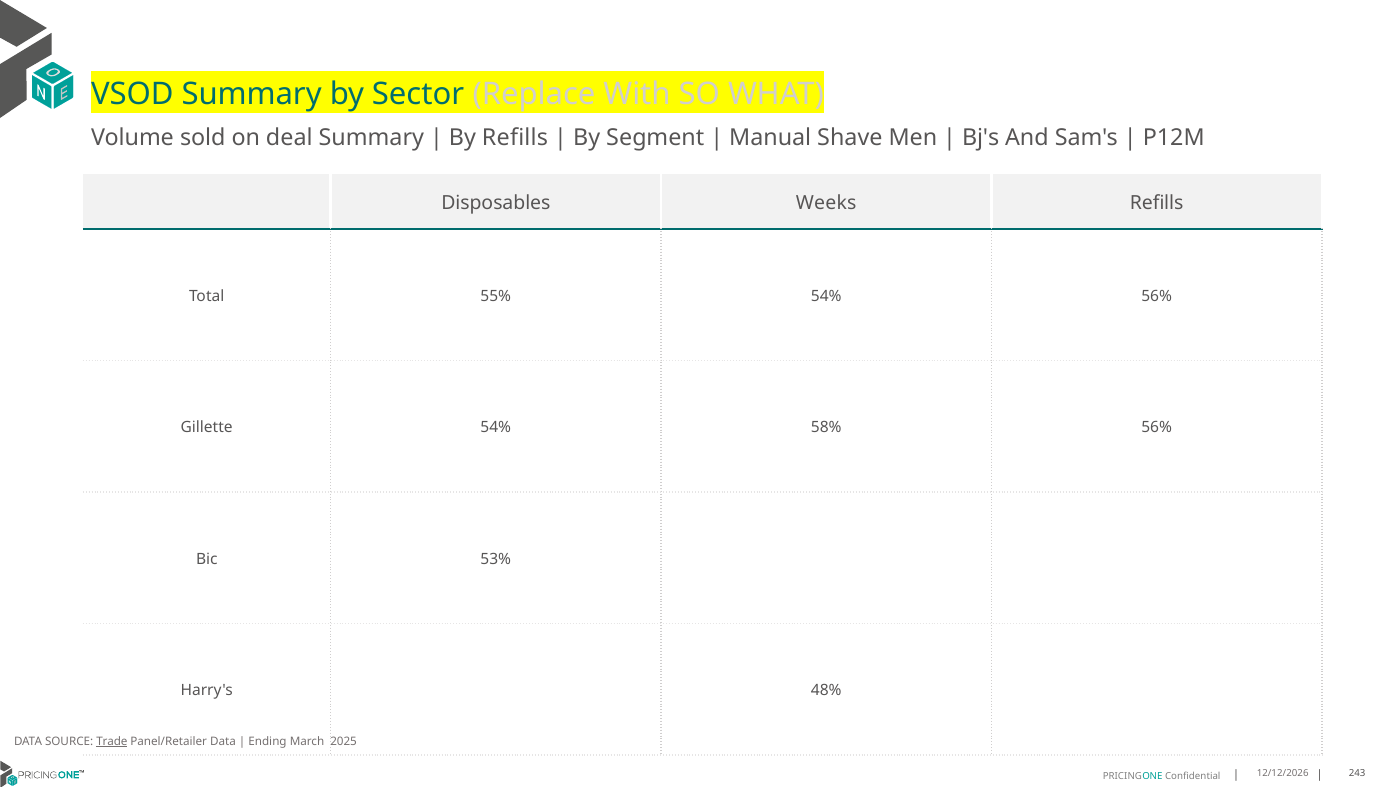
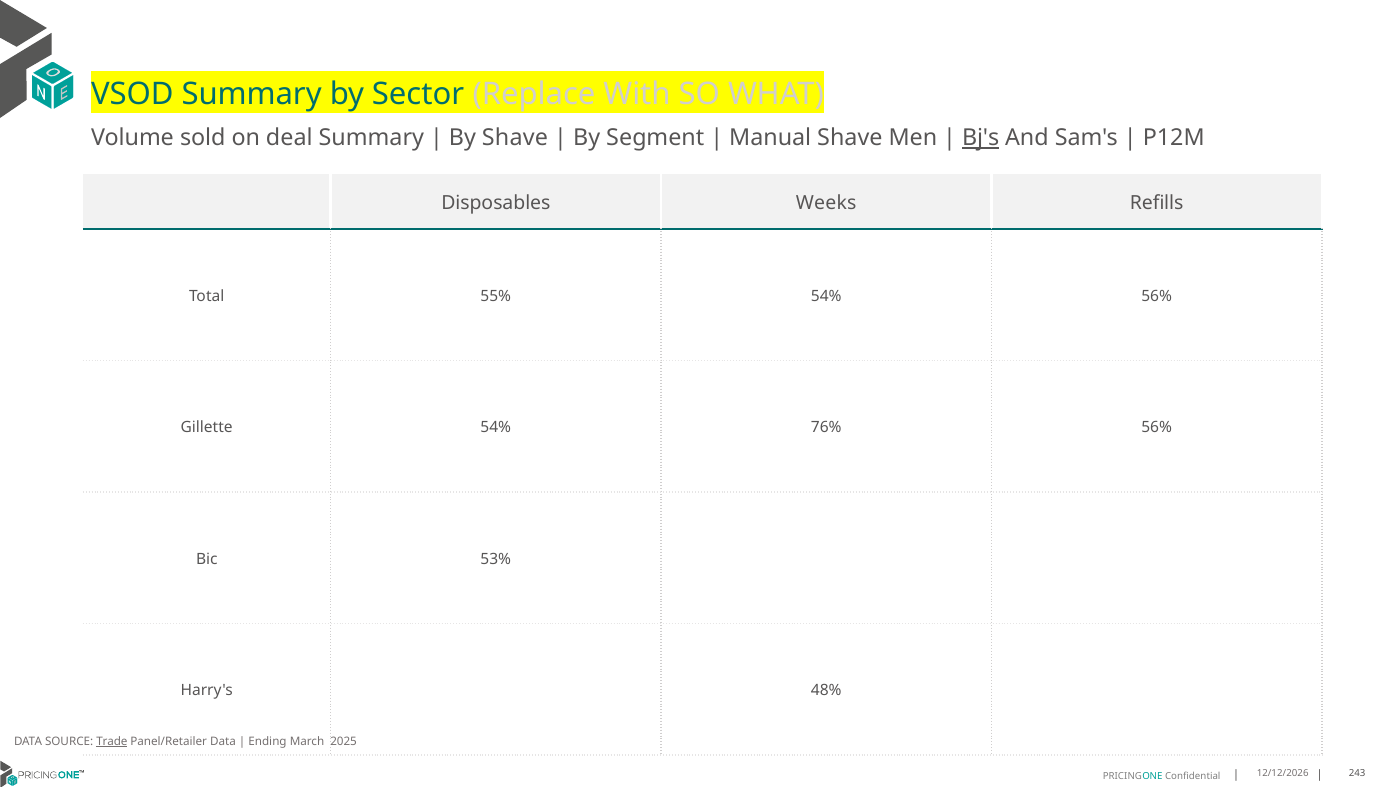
By Refills: Refills -> Shave
Bj's underline: none -> present
58%: 58% -> 76%
